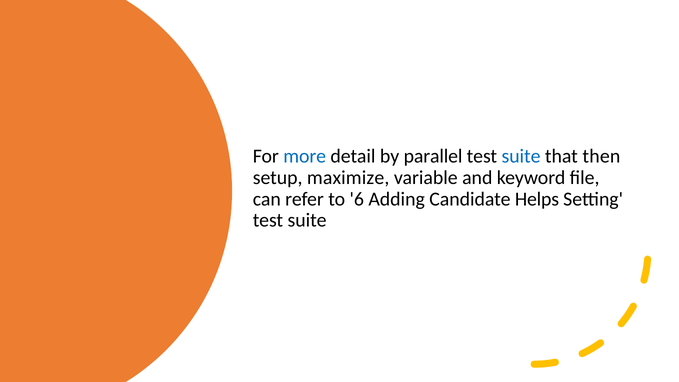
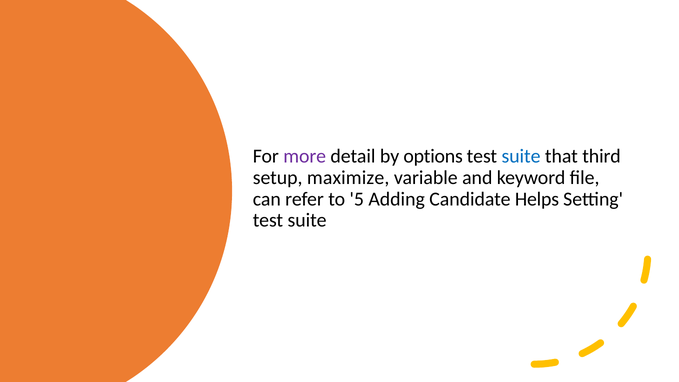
more colour: blue -> purple
parallel: parallel -> options
then: then -> third
6: 6 -> 5
